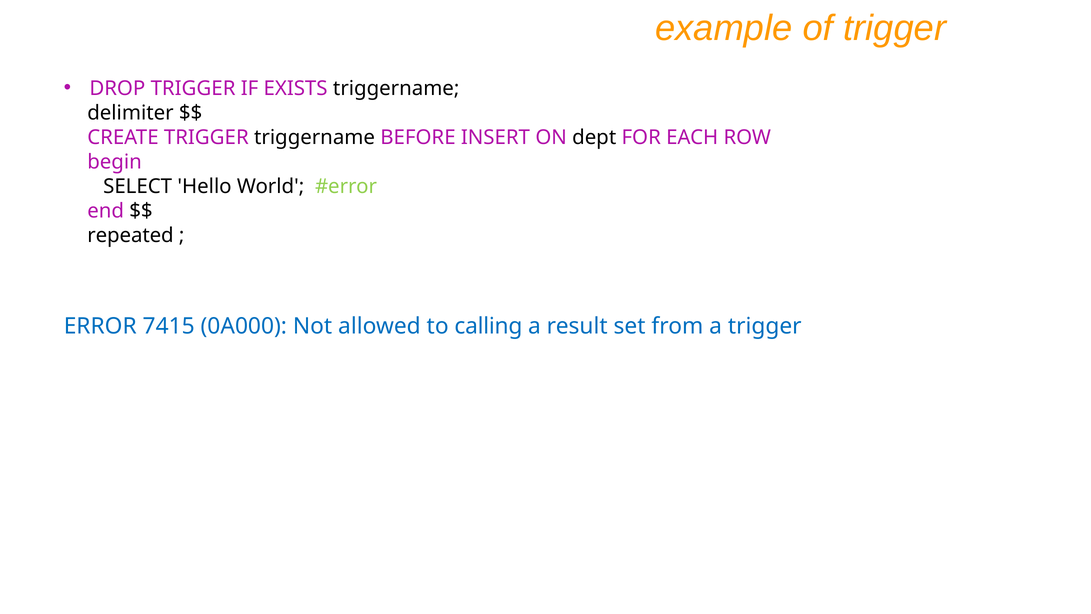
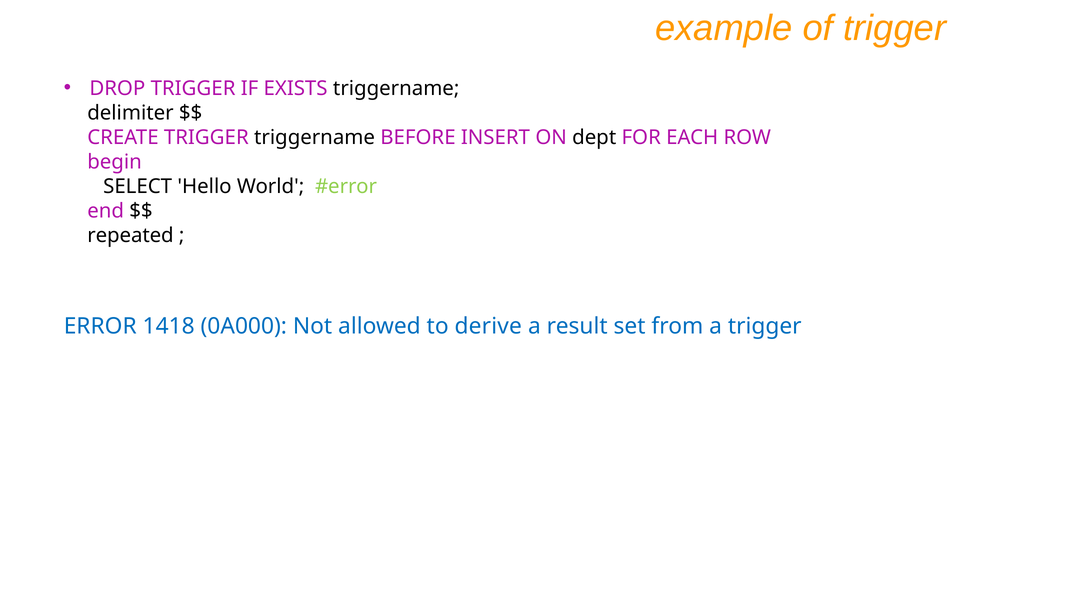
7415: 7415 -> 1418
calling: calling -> derive
